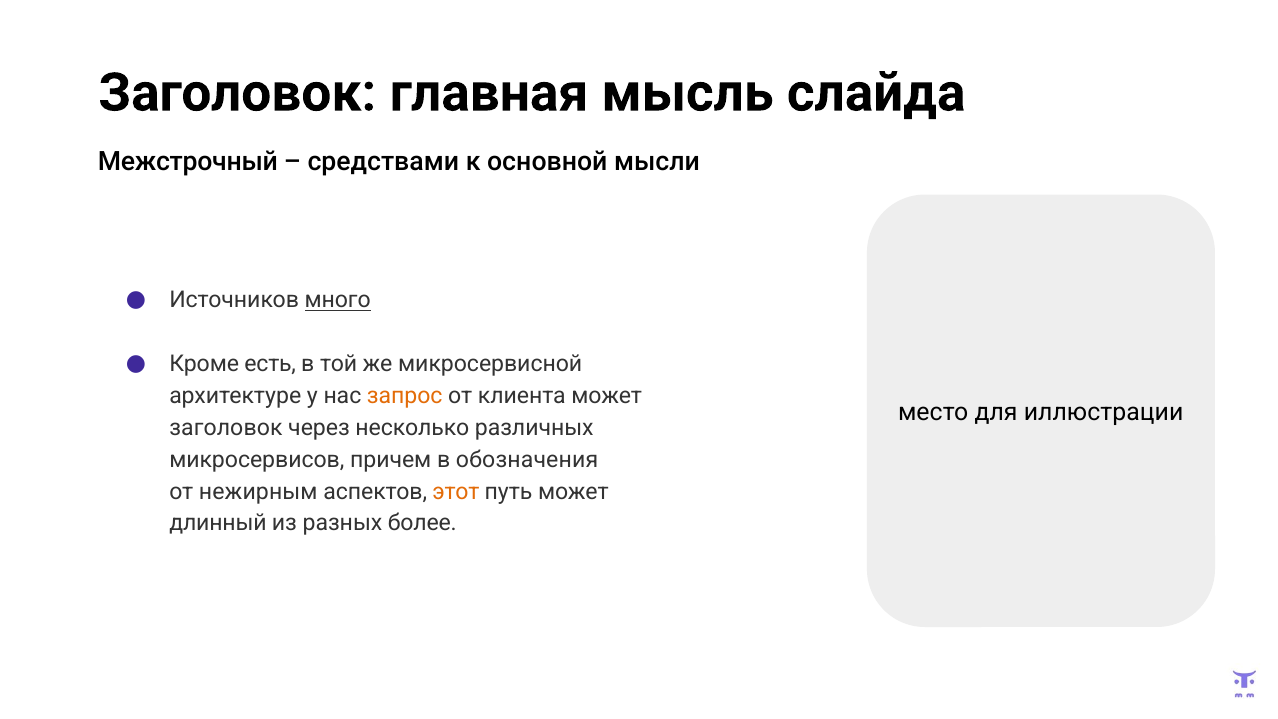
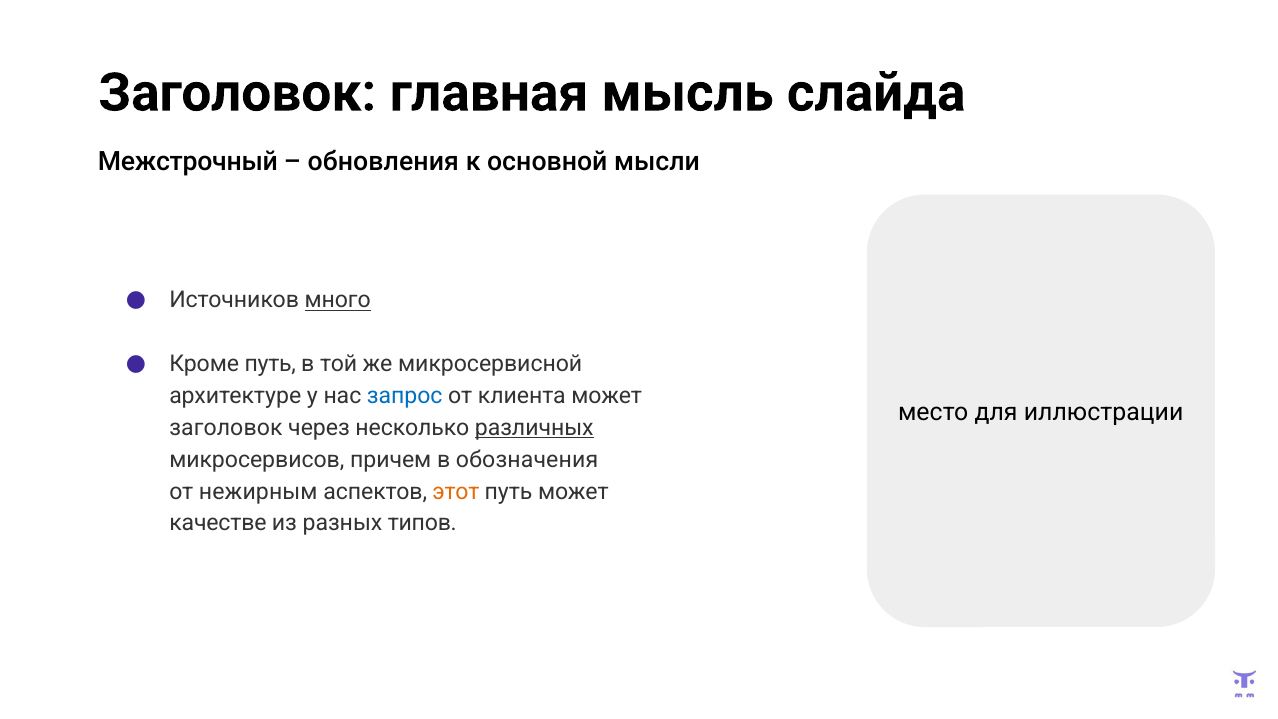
средствами: средствами -> обновления
Кроме есть: есть -> путь
запрос colour: orange -> blue
различных underline: none -> present
длинный: длинный -> качестве
более: более -> типов
